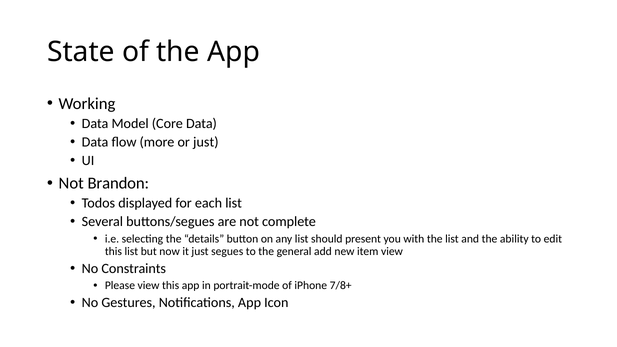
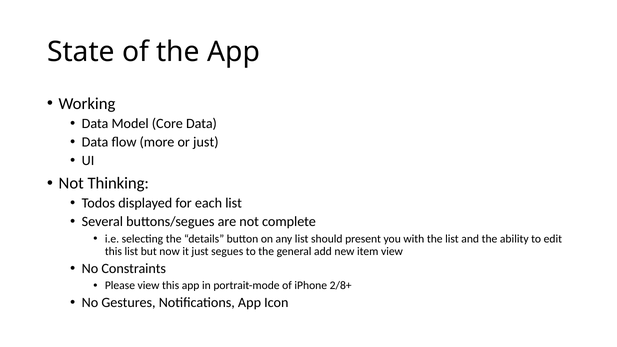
Brandon: Brandon -> Thinking
7/8+: 7/8+ -> 2/8+
